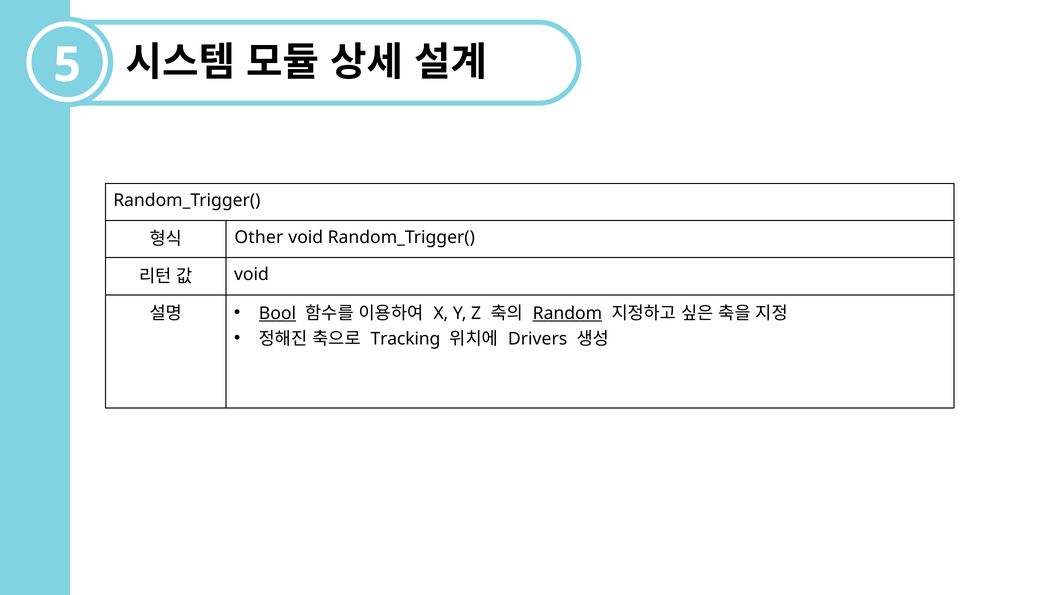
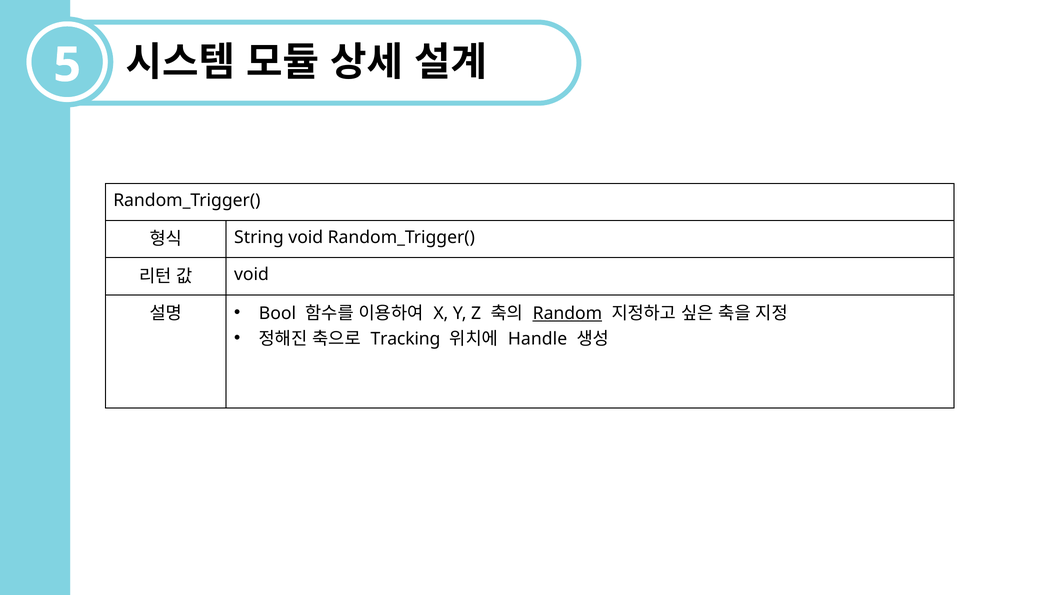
Other: Other -> String
Bool underline: present -> none
Drivers: Drivers -> Handle
